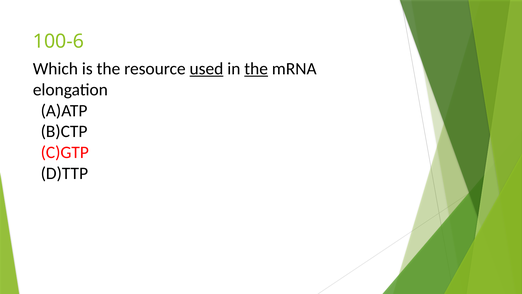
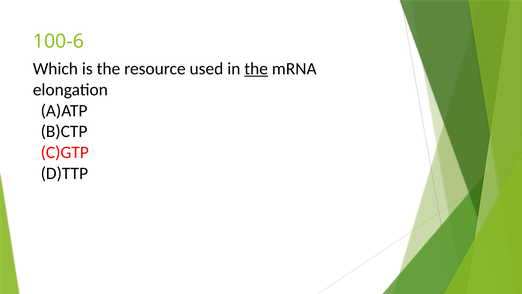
used underline: present -> none
